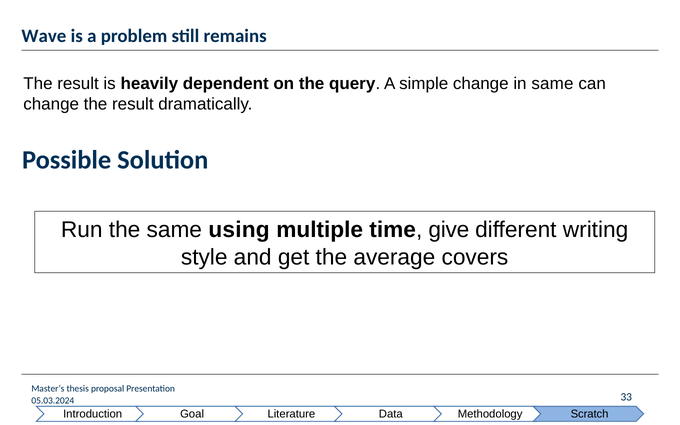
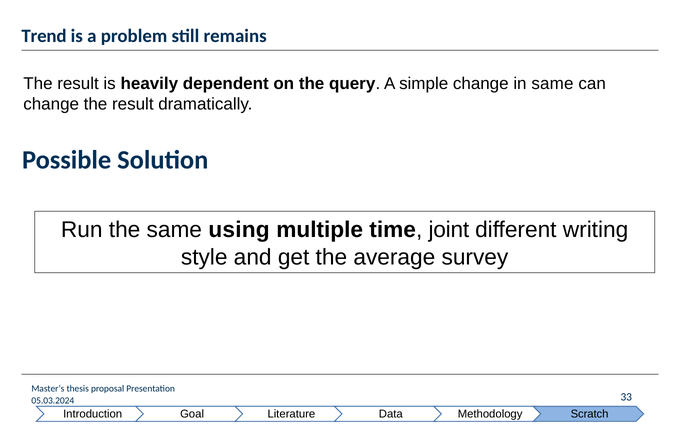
Wave: Wave -> Trend
give: give -> joint
covers: covers -> survey
